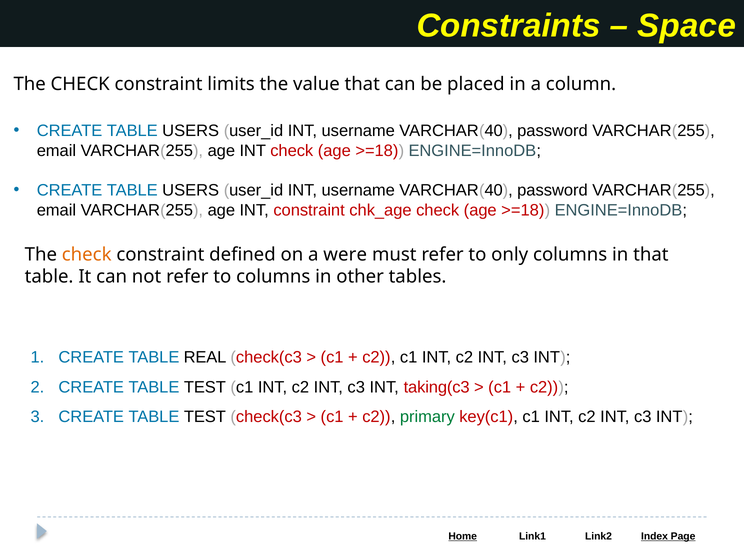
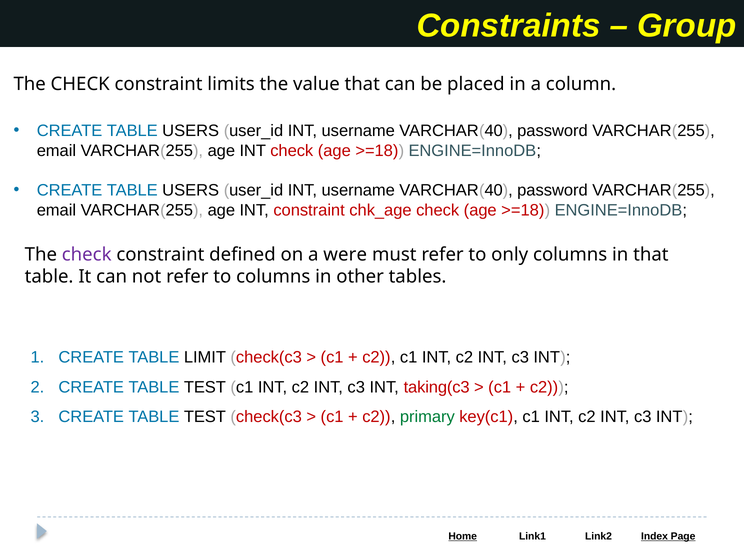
Space: Space -> Group
check at (87, 254) colour: orange -> purple
REAL: REAL -> LIMIT
